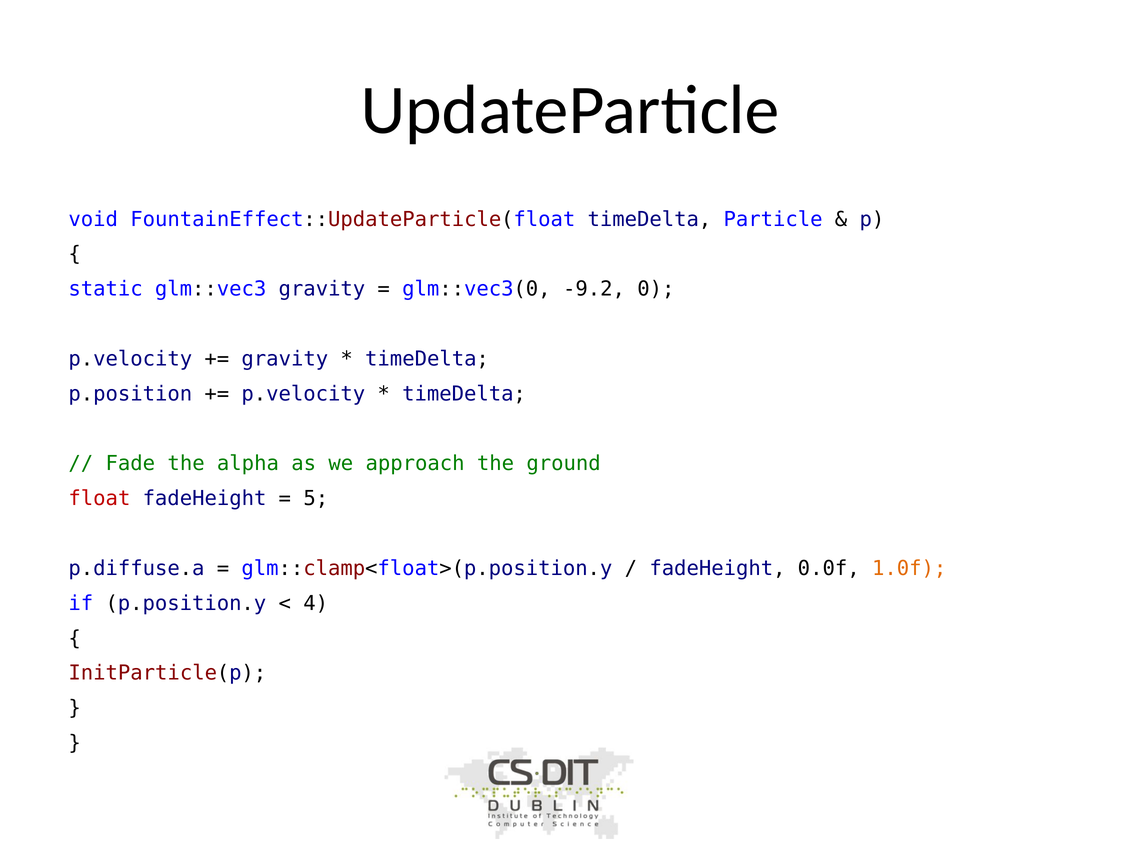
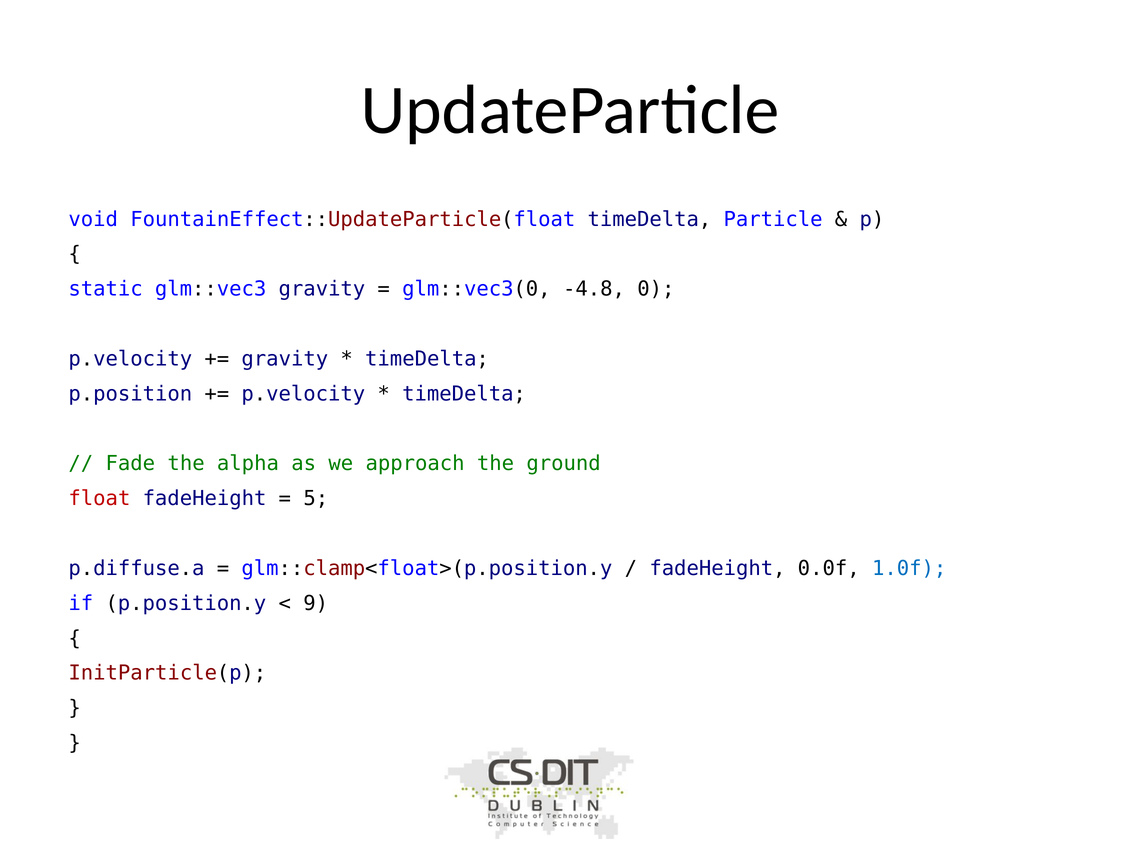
-9.2: -9.2 -> -4.8
1.0f colour: orange -> blue
4: 4 -> 9
